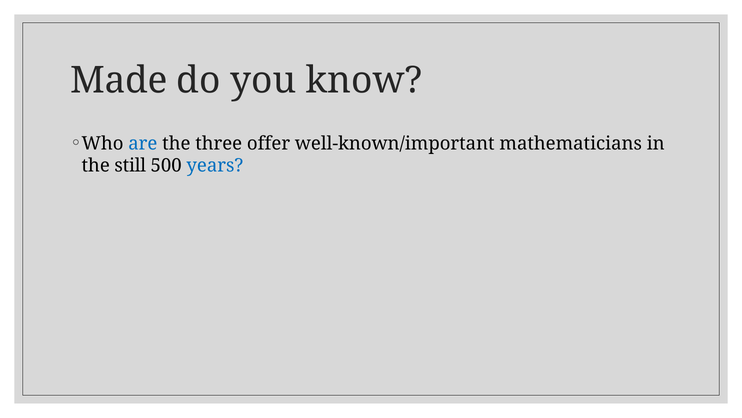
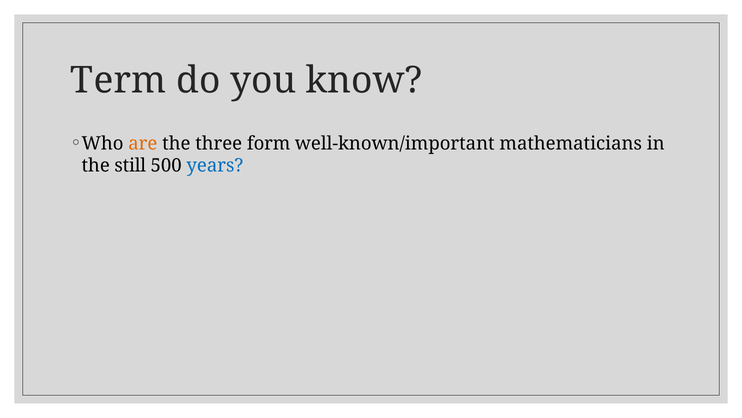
Made: Made -> Term
are colour: blue -> orange
offer: offer -> form
